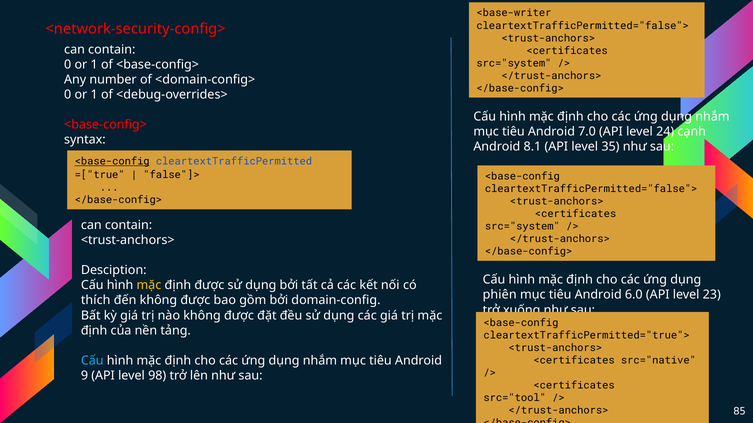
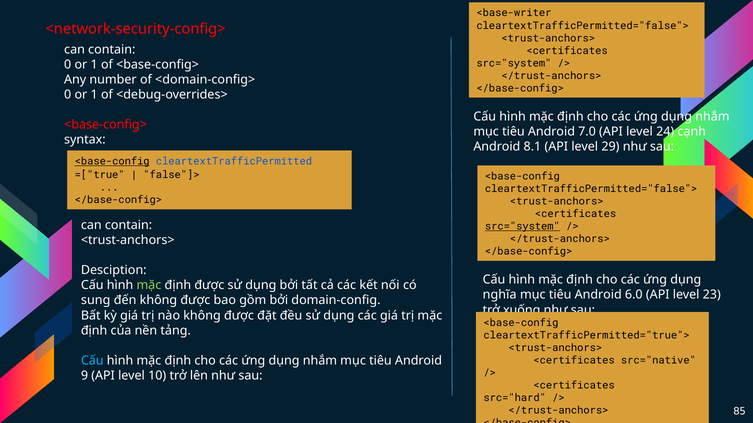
35: 35 -> 29
src="system at (522, 227) underline: none -> present
mặc at (149, 286) colour: yellow -> light green
phiên: phiên -> nghĩa
thích: thích -> sung
98: 98 -> 10
src="tool: src="tool -> src="hard
